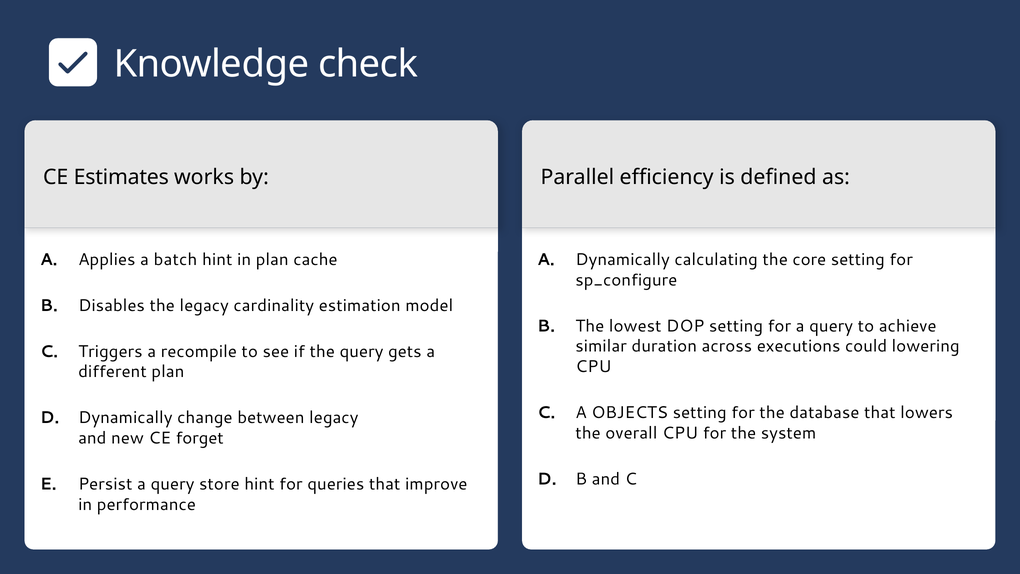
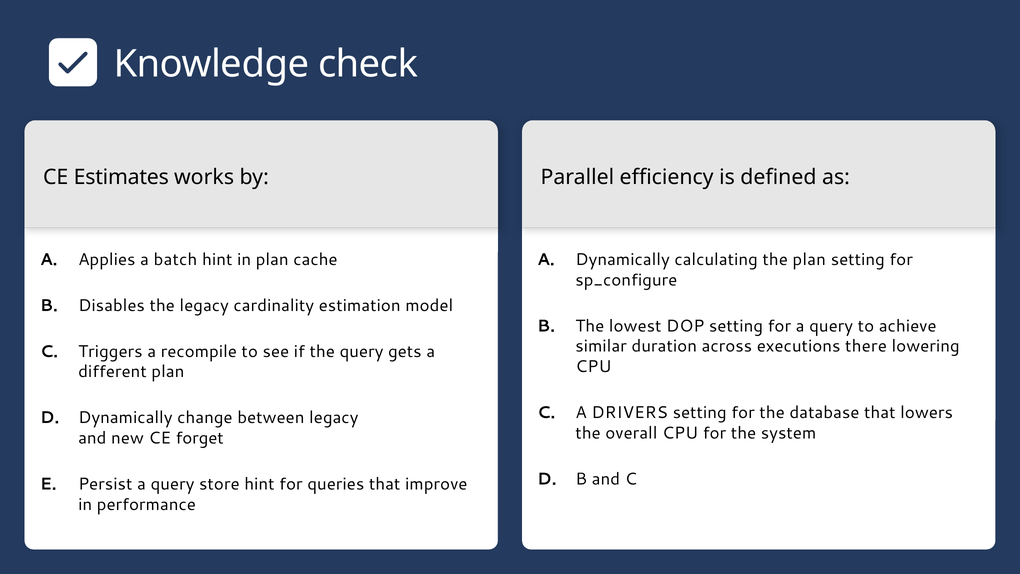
the core: core -> plan
could: could -> there
OBJECTS: OBJECTS -> DRIVERS
